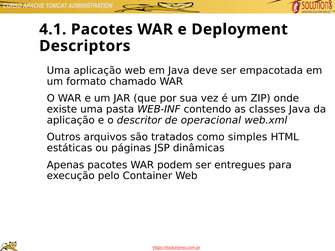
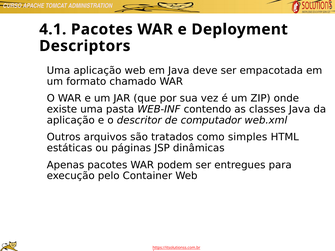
operacional: operacional -> computador
